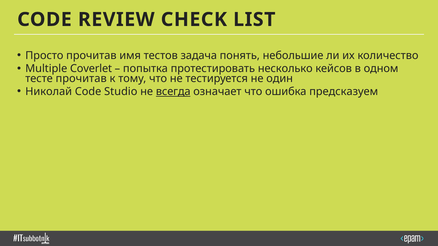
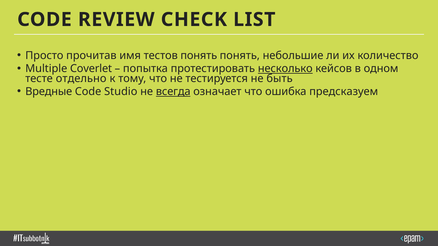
тестов задача: задача -> понять
несколько underline: none -> present
тесте прочитав: прочитав -> отдельно
один: один -> быть
Николай: Николай -> Вредные
